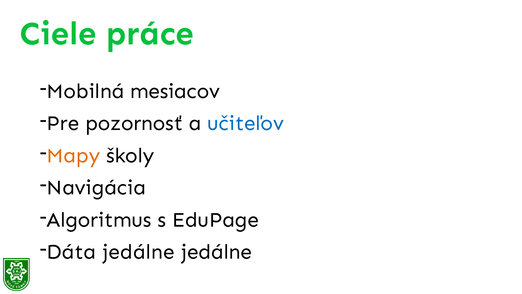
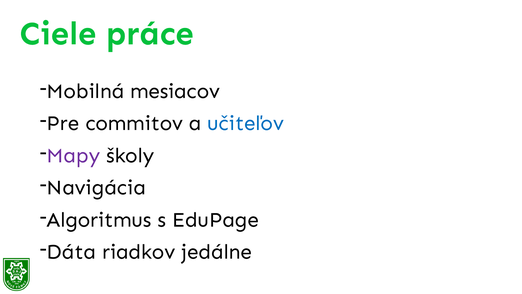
pozornosť: pozornosť -> commitov
Mapy colour: orange -> purple
Dáta jedálne: jedálne -> riadkov
